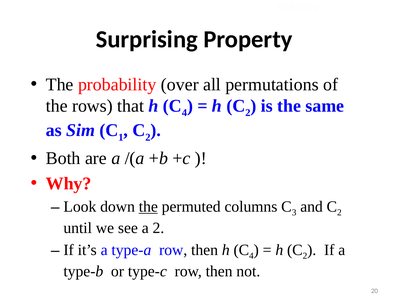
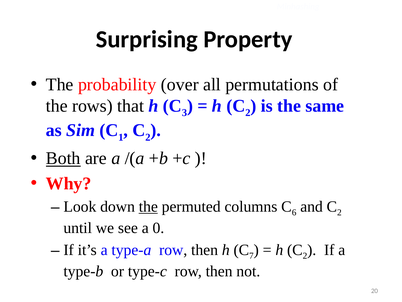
4 at (184, 113): 4 -> 3
Both underline: none -> present
3: 3 -> 6
a 2: 2 -> 0
4 at (251, 256): 4 -> 7
